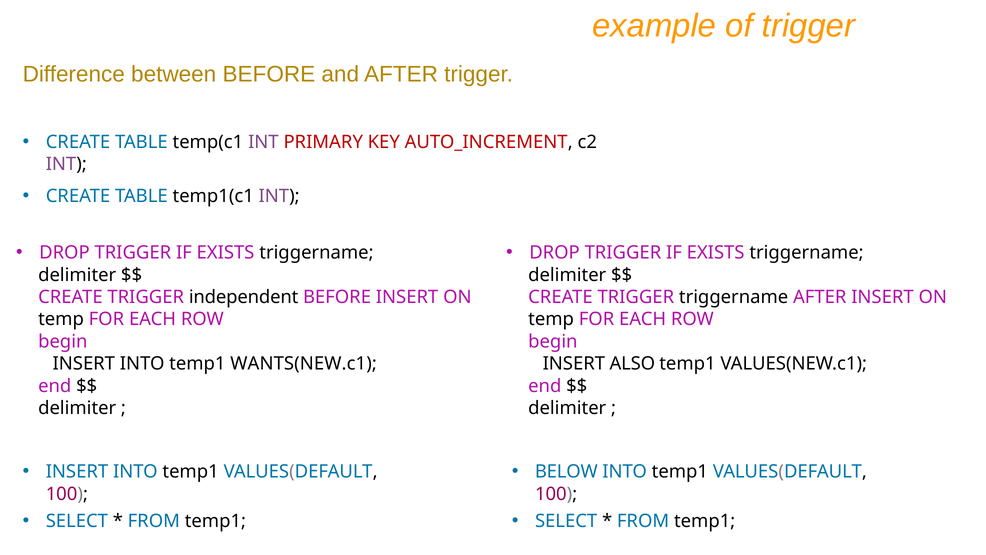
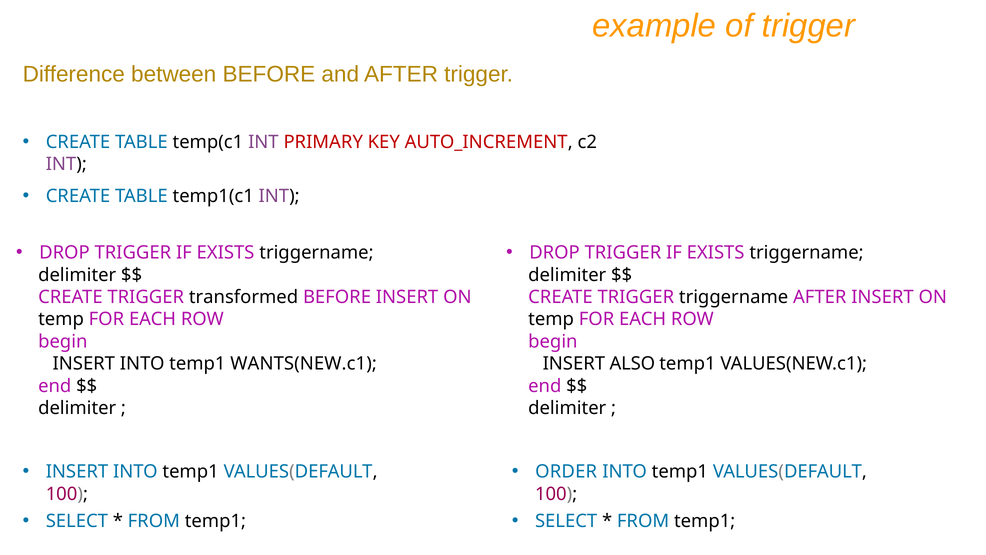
independent: independent -> transformed
BELOW: BELOW -> ORDER
